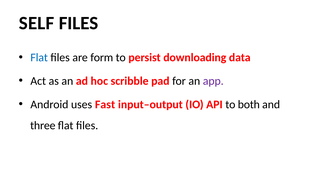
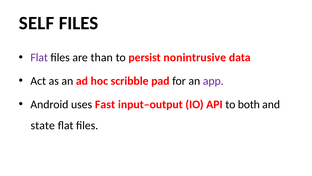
Flat at (39, 57) colour: blue -> purple
form: form -> than
downloading: downloading -> nonintrusive
three: three -> state
